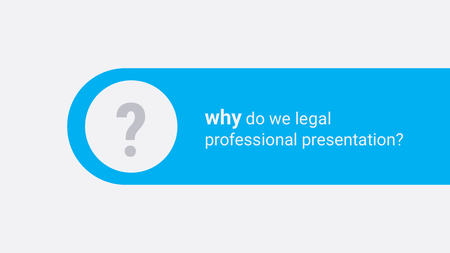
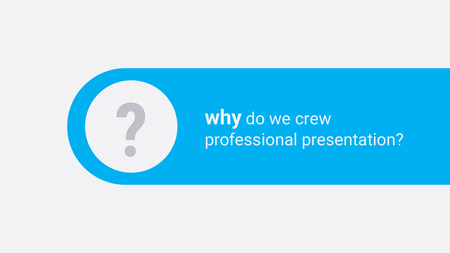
legal: legal -> crew
